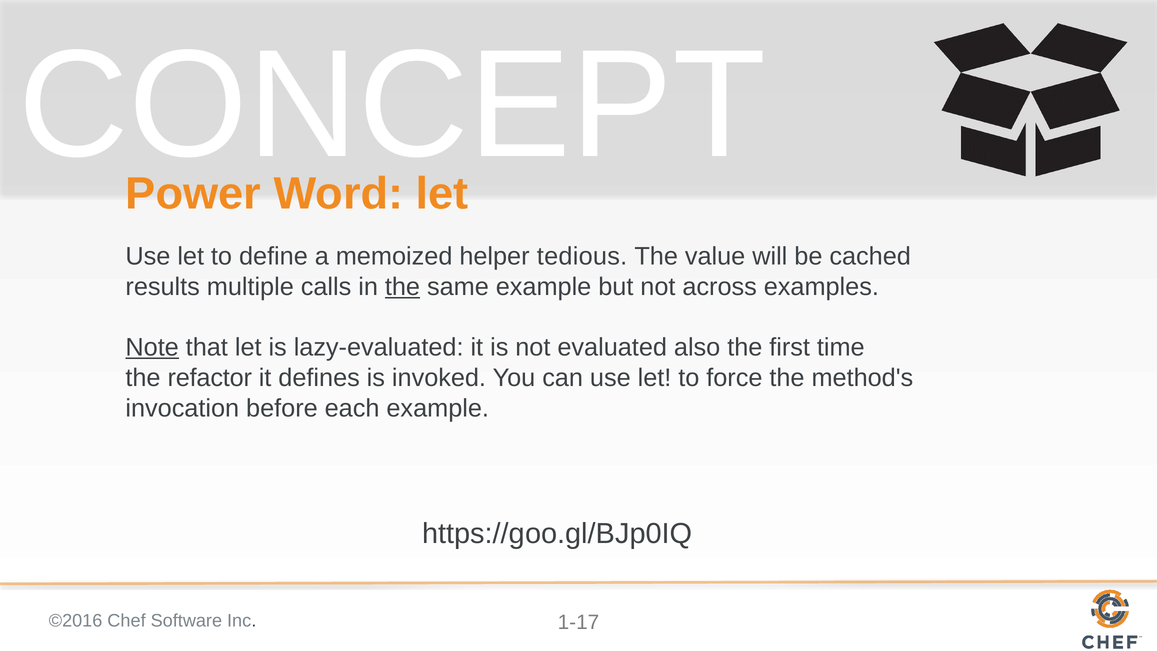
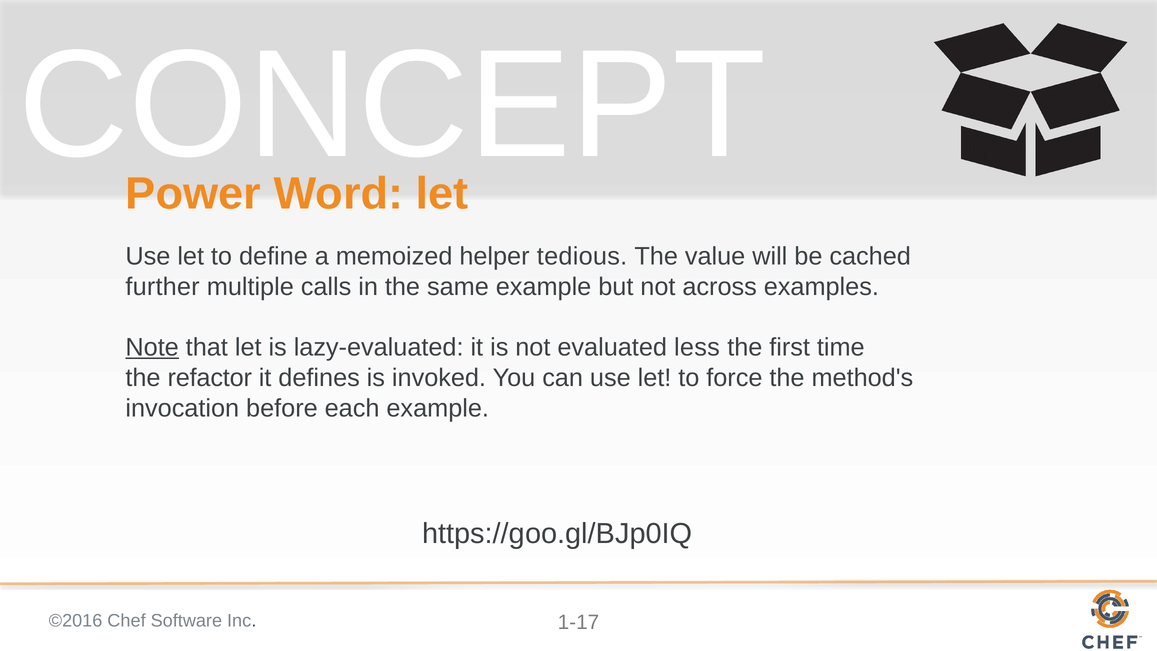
results: results -> further
the at (403, 287) underline: present -> none
also: also -> less
